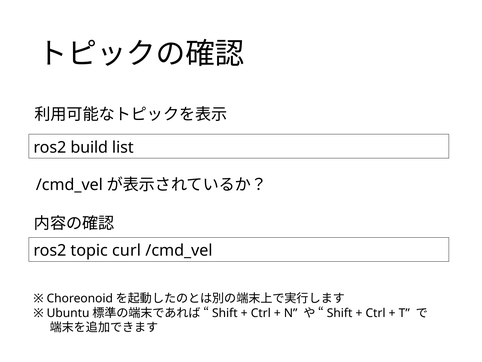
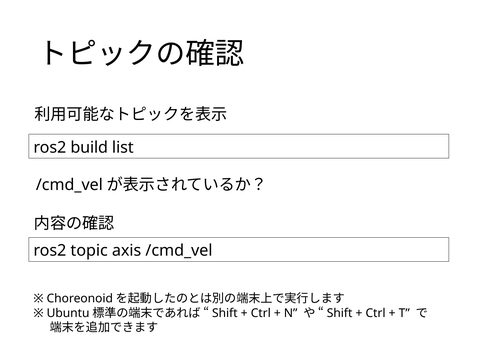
curl: curl -> axis
